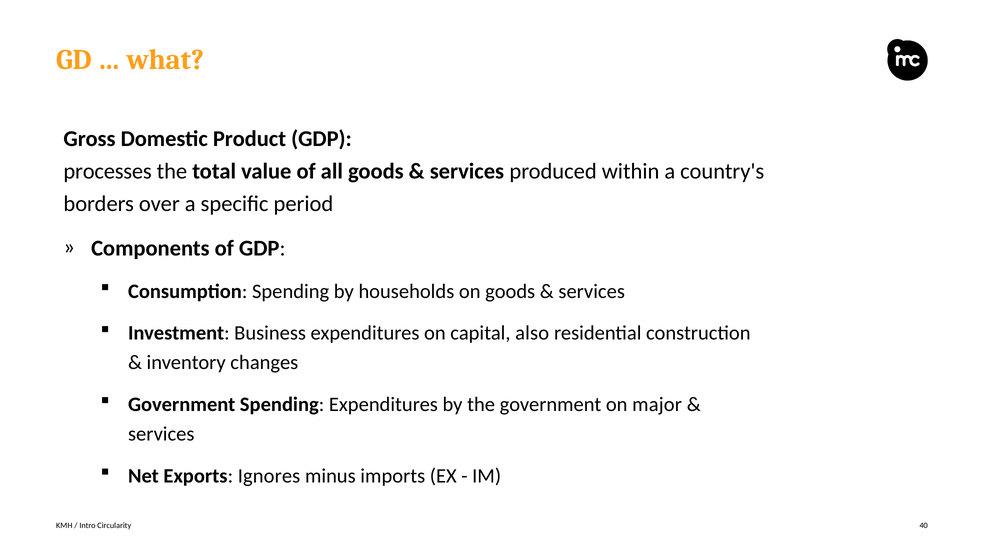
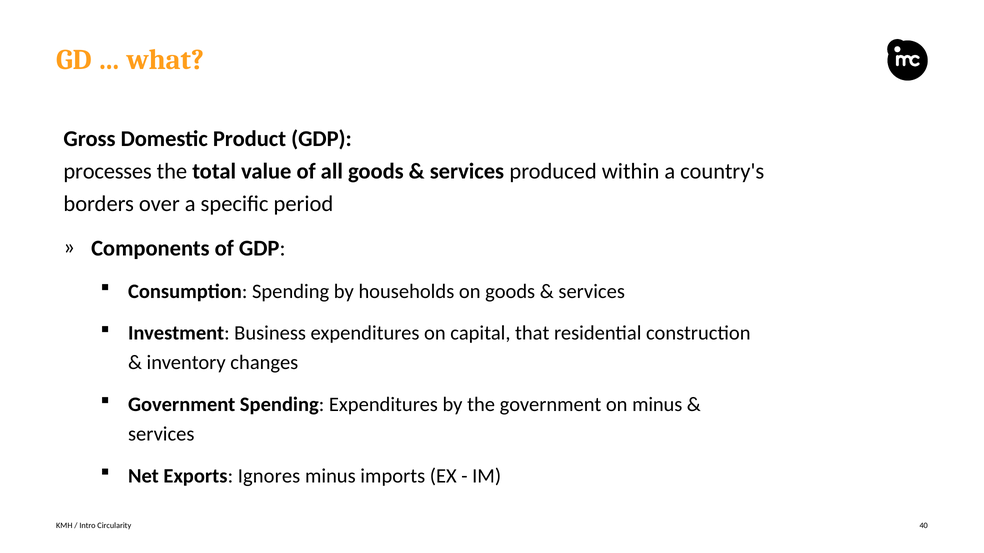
also: also -> that
on major: major -> minus
